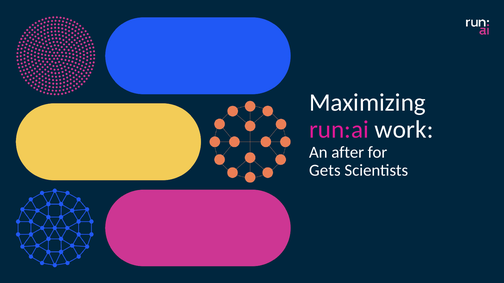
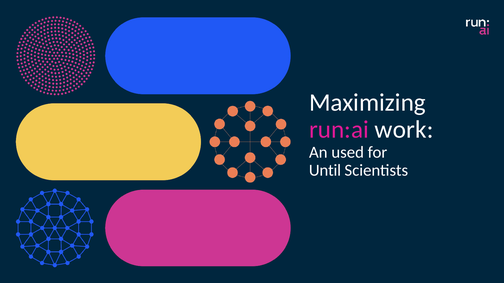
after: after -> used
Gets: Gets -> Until
